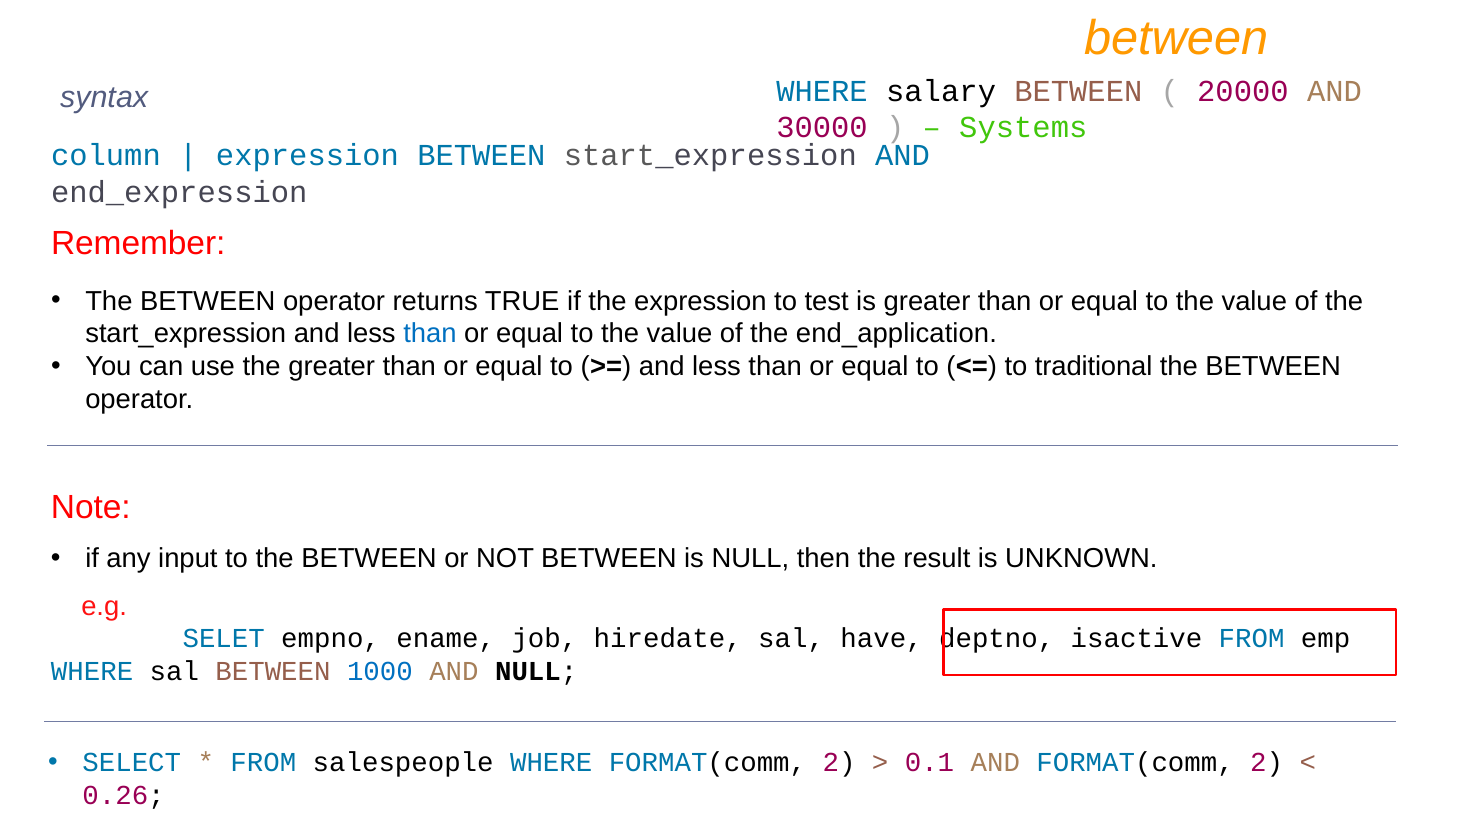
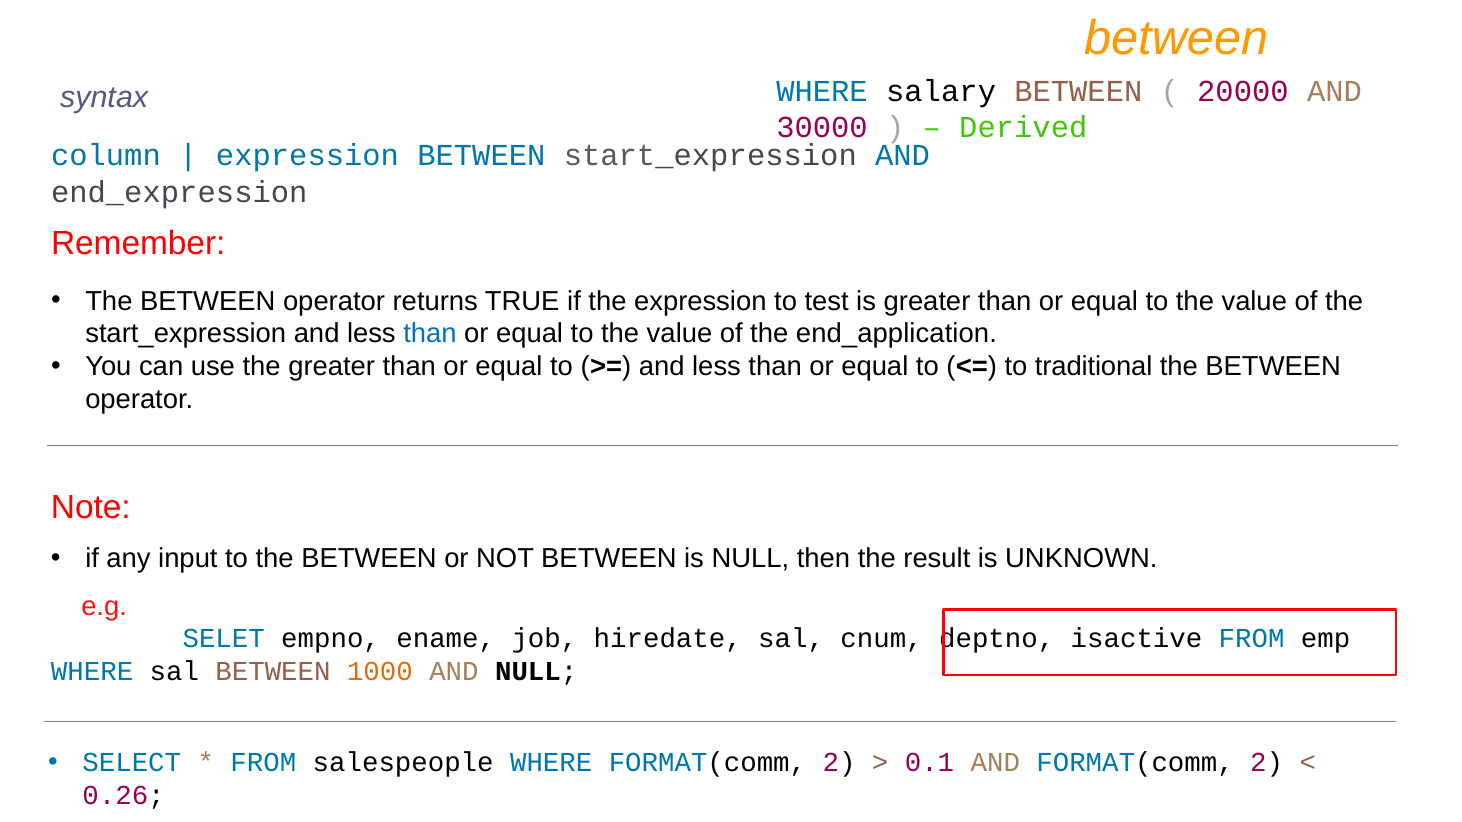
Systems: Systems -> Derived
have: have -> cnum
1000 colour: blue -> orange
